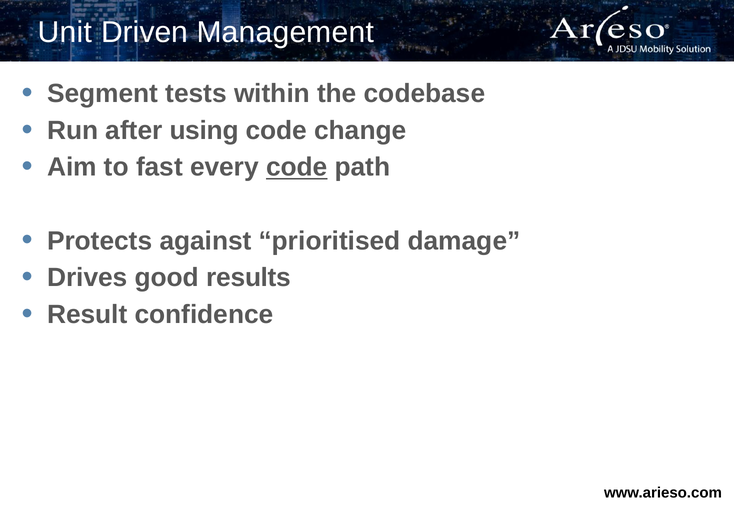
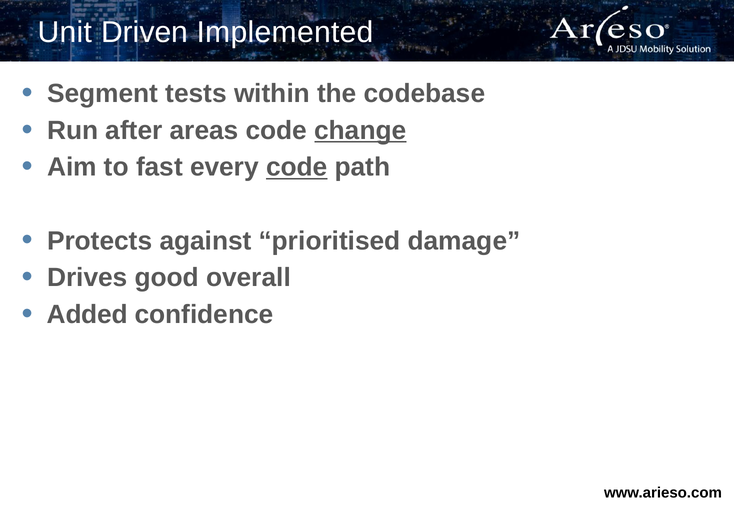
Management: Management -> Implemented
using: using -> areas
change underline: none -> present
results: results -> overall
Result: Result -> Added
